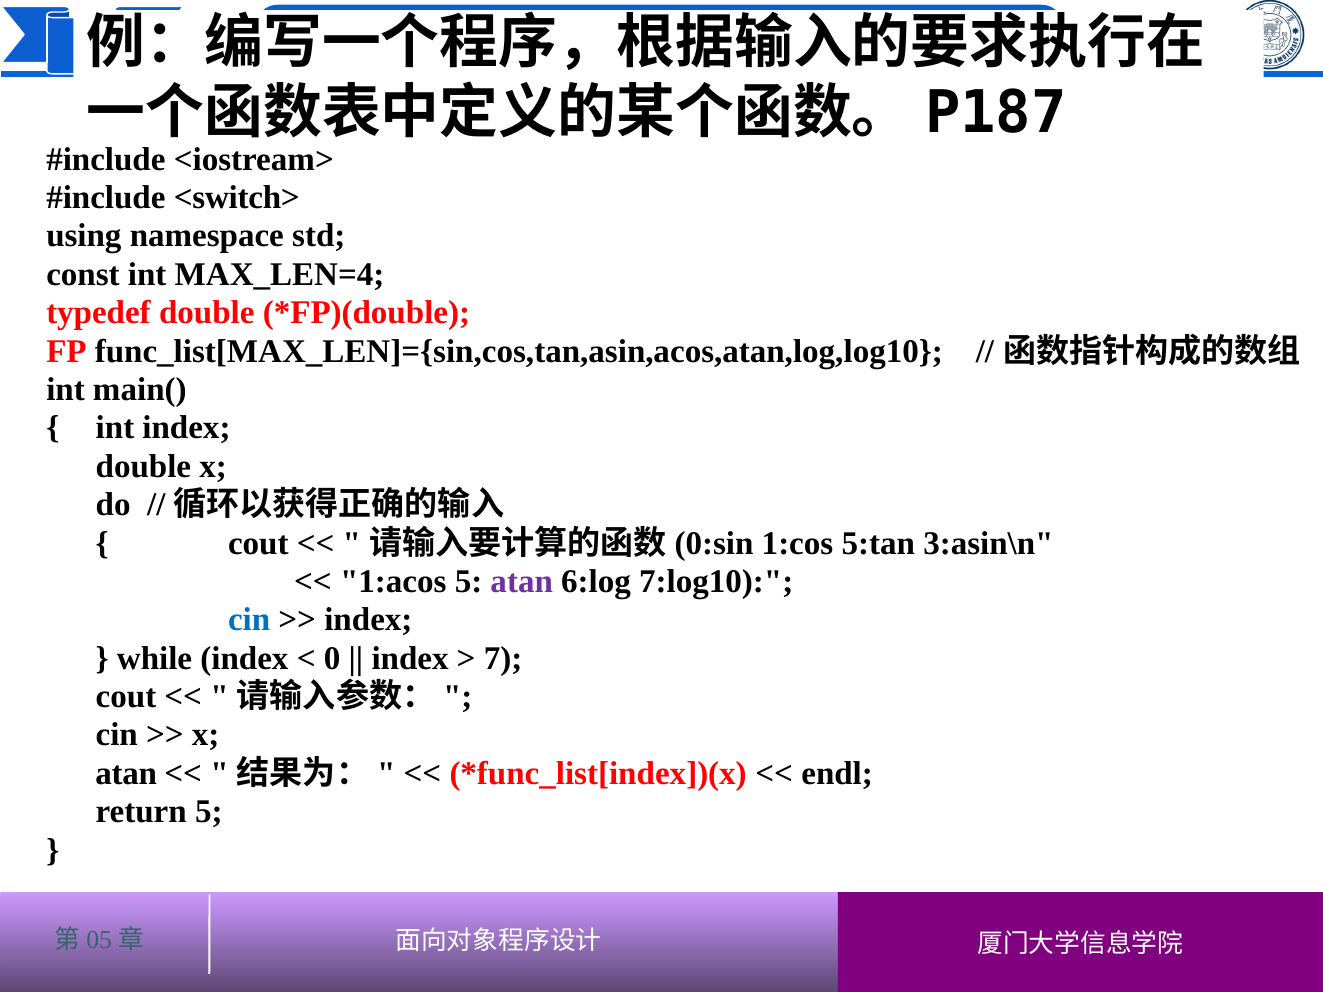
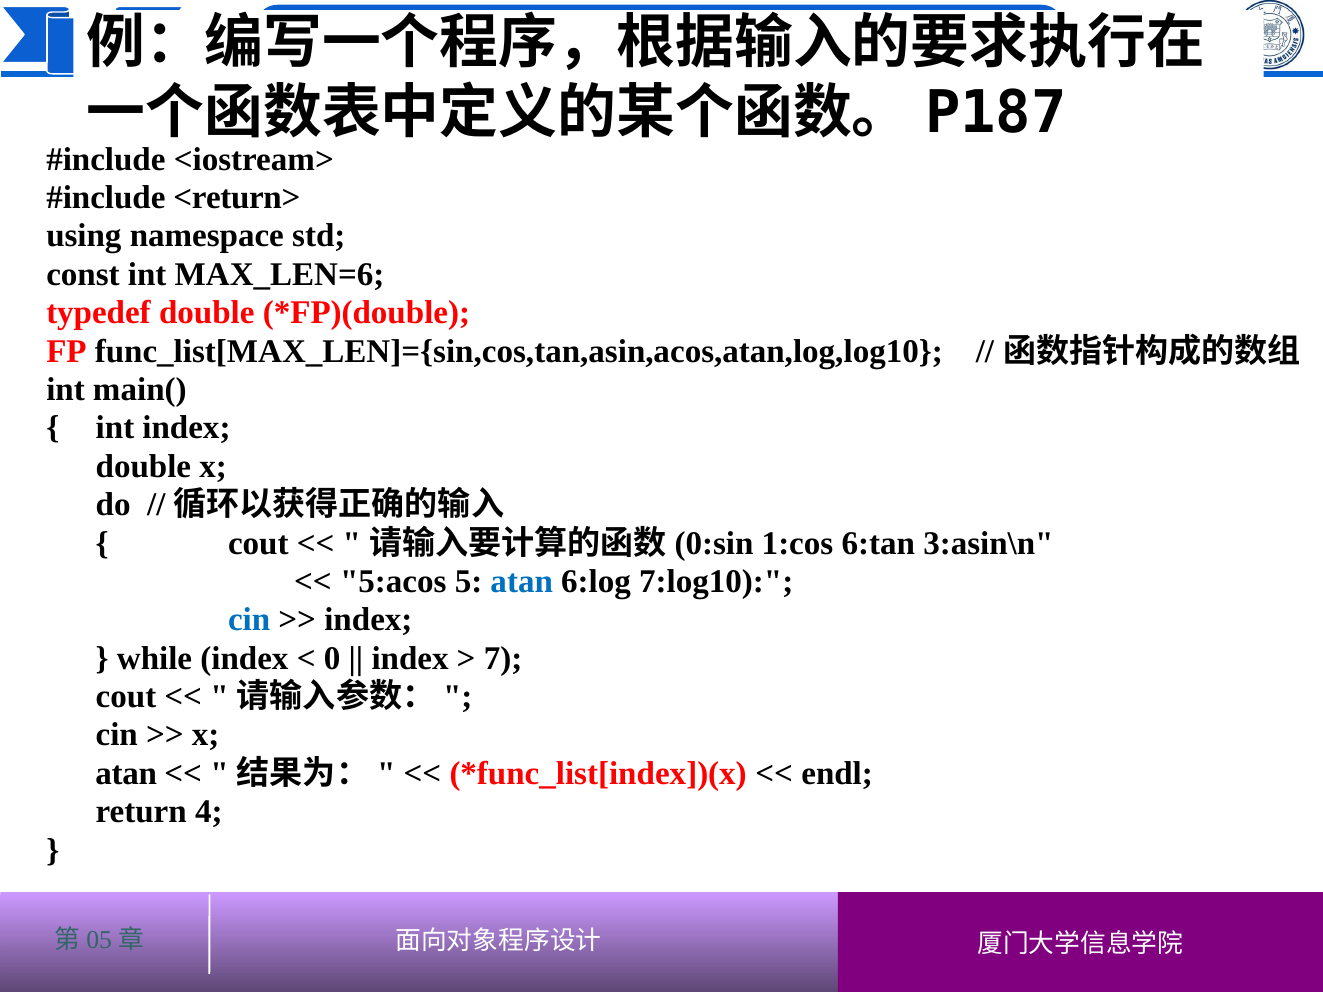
<switch>: <switch> -> <return>
MAX_LEN=4: MAX_LEN=4 -> MAX_LEN=6
5:tan: 5:tan -> 6:tan
1:acos: 1:acos -> 5:acos
atan at (522, 582) colour: purple -> blue
return 5: 5 -> 4
